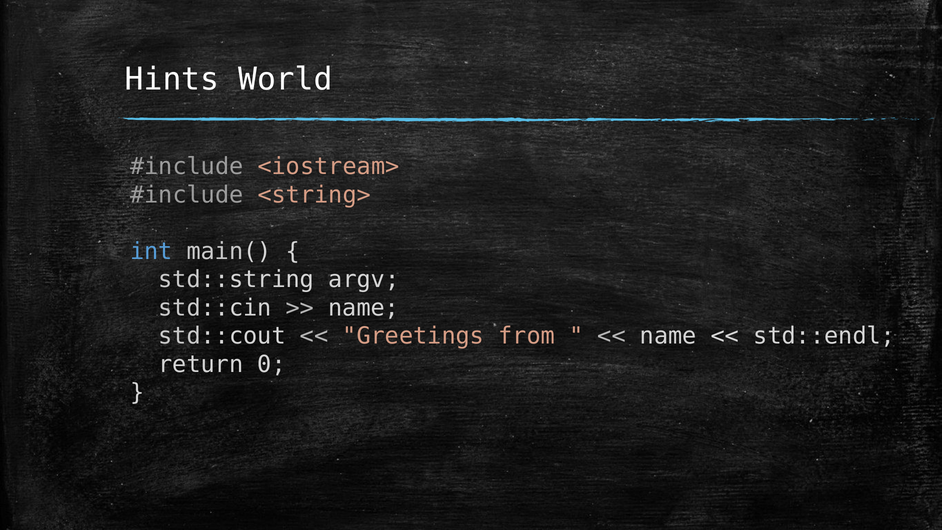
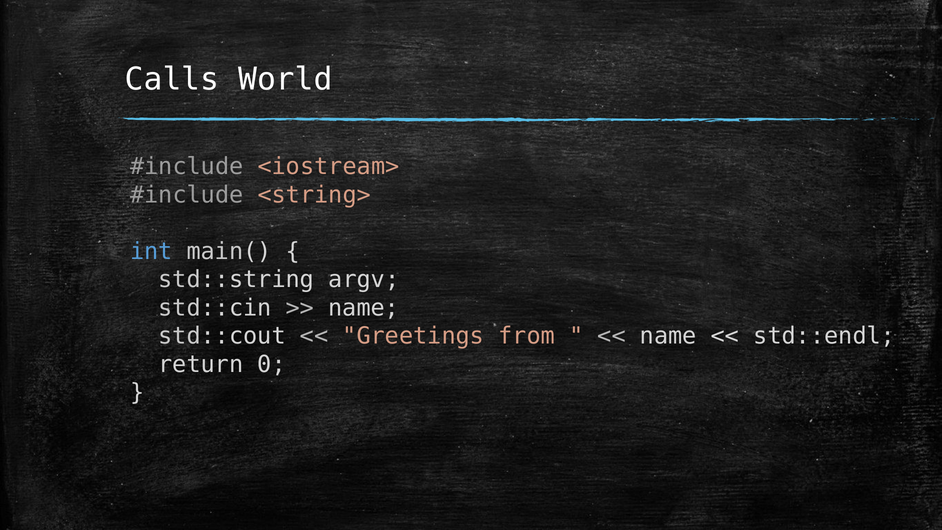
Hints: Hints -> Calls
